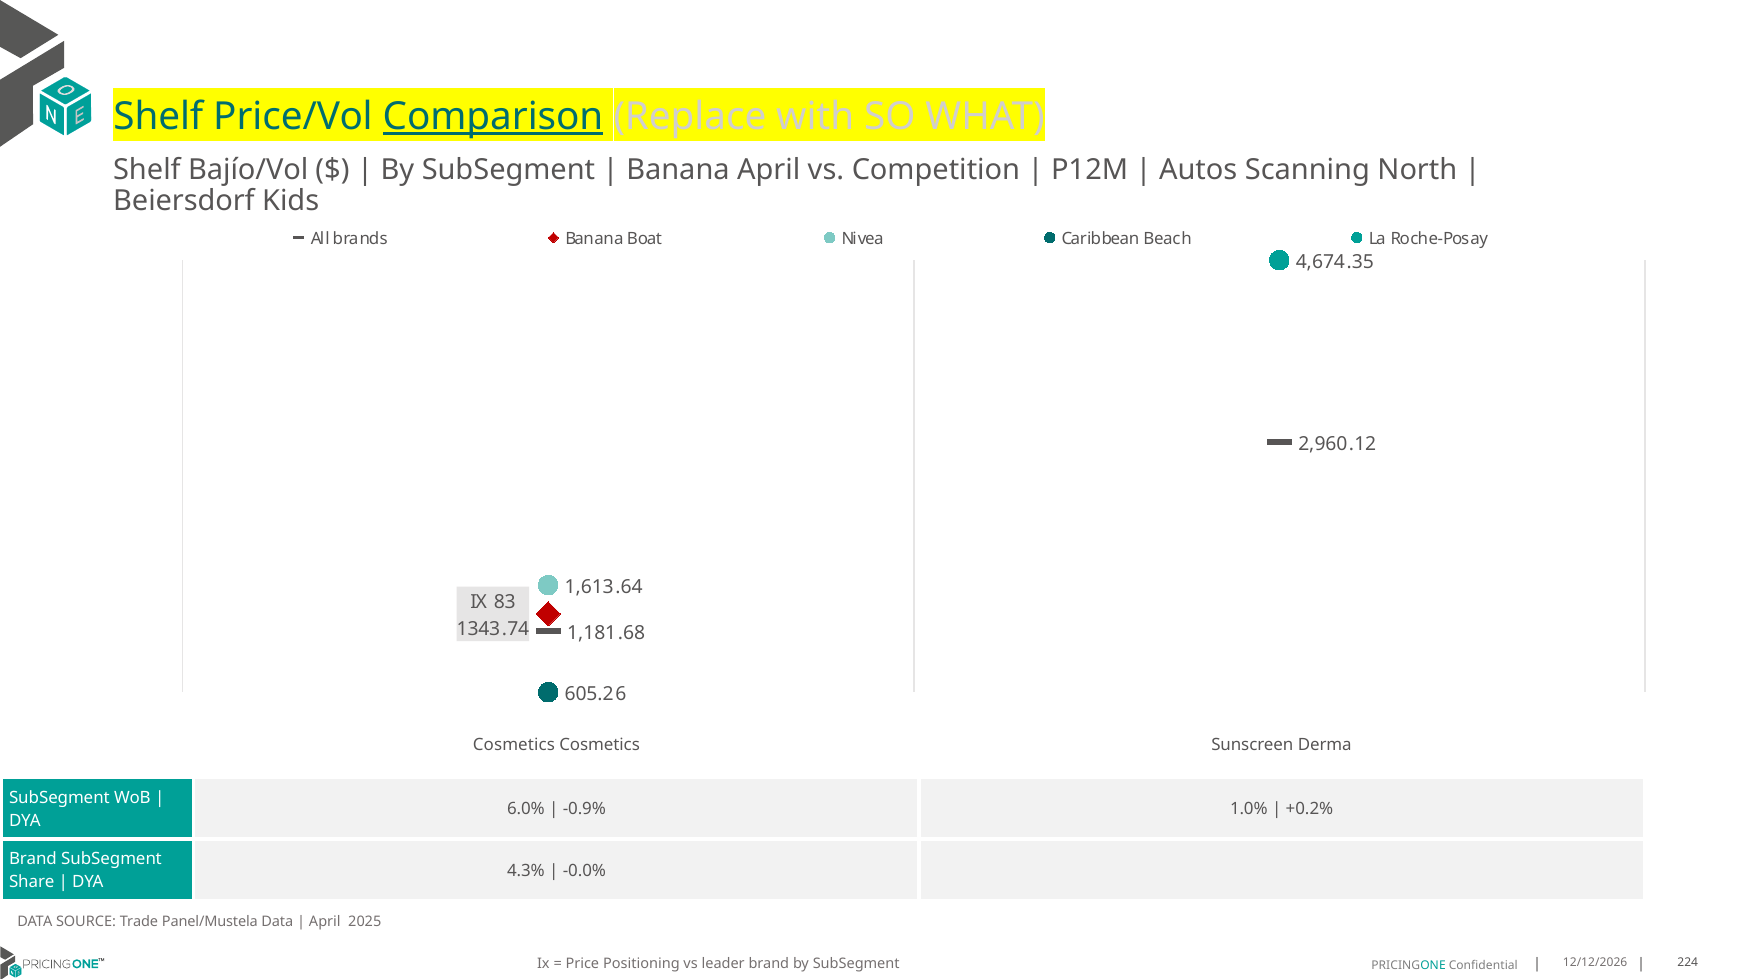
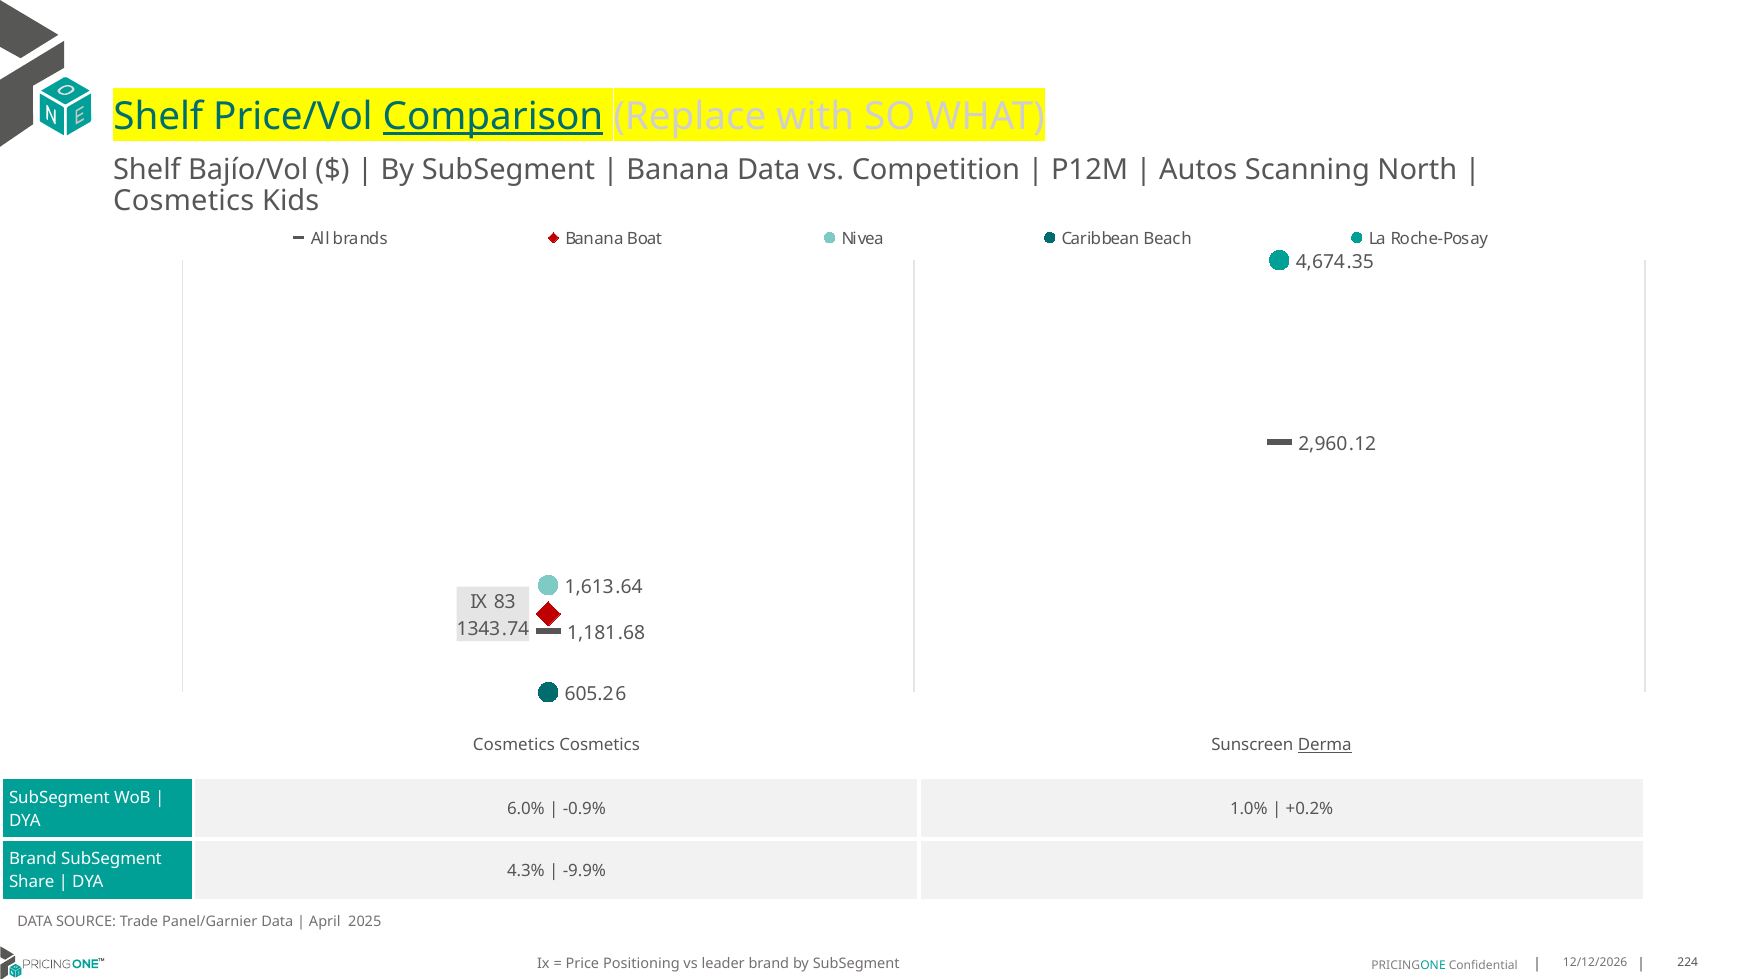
Banana April: April -> Data
Beiersdorf at (184, 201): Beiersdorf -> Cosmetics
Derma underline: none -> present
-0.0%: -0.0% -> -9.9%
Panel/Mustela: Panel/Mustela -> Panel/Garnier
